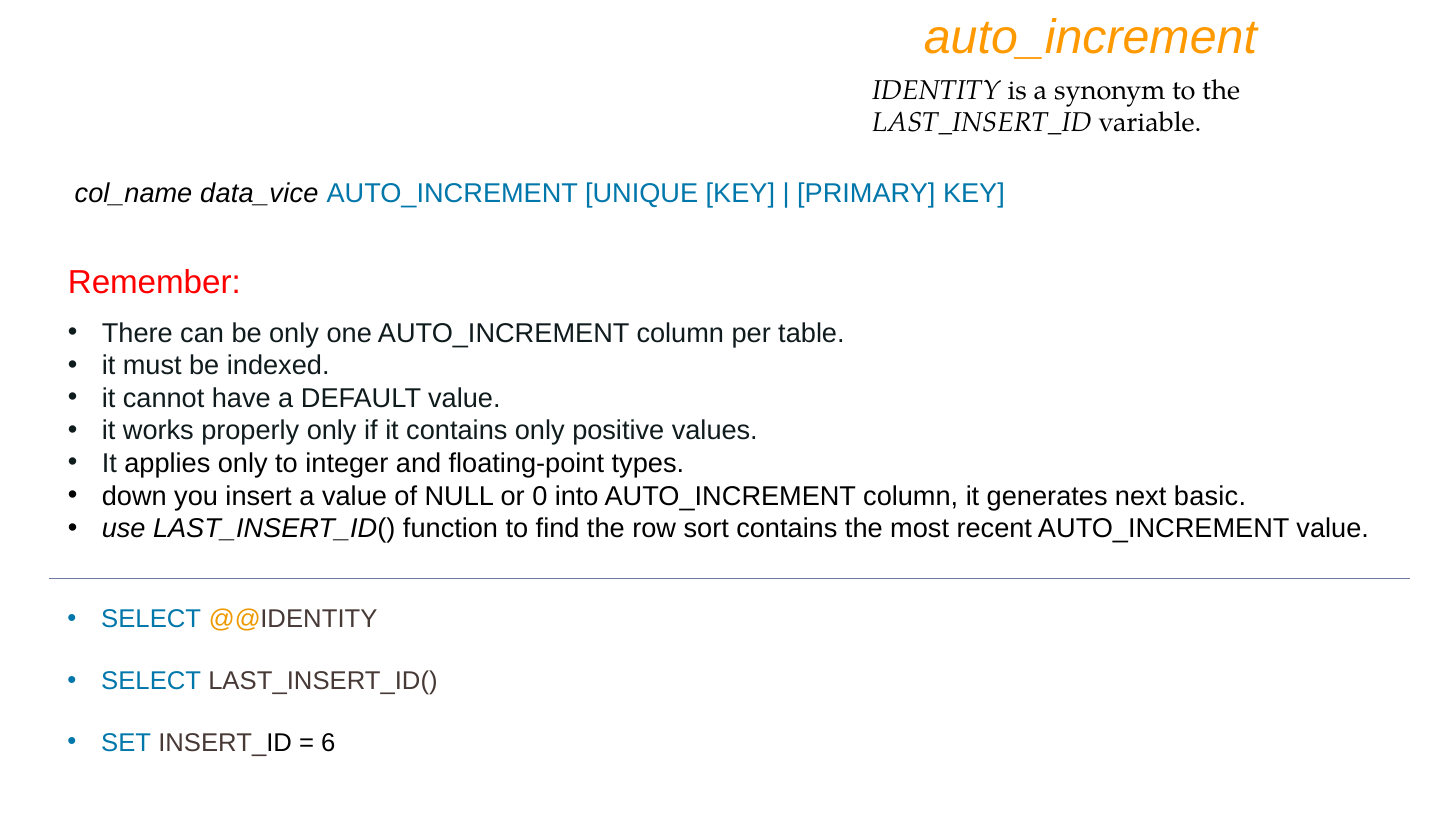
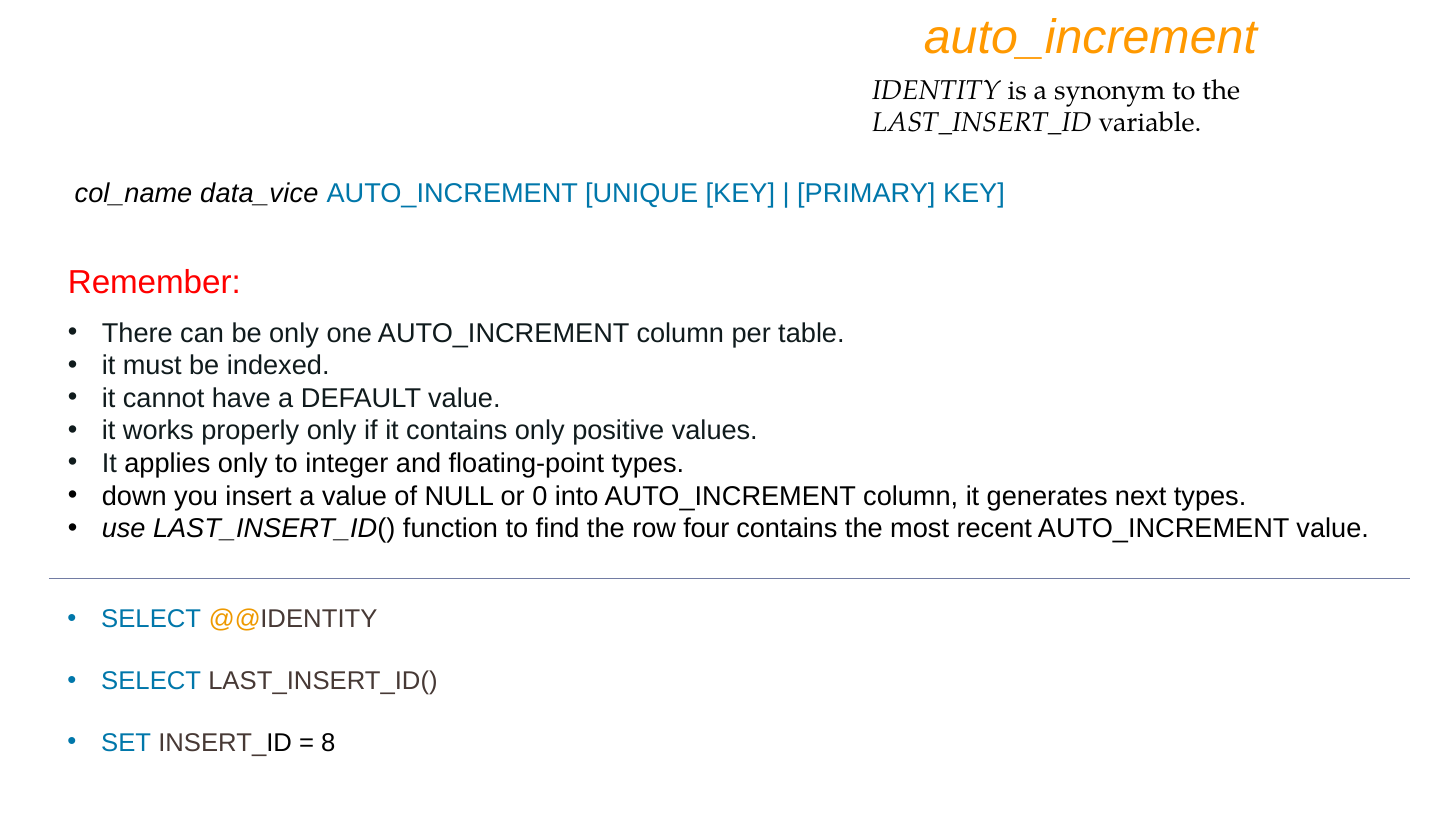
next basic: basic -> types
sort: sort -> four
6: 6 -> 8
